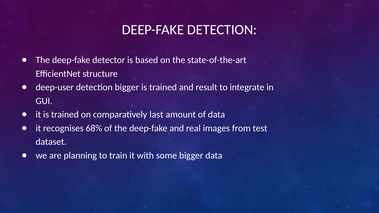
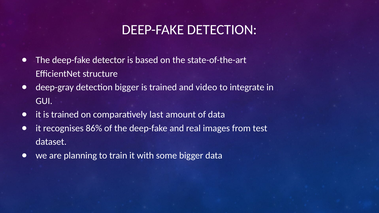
deep-user: deep-user -> deep-gray
result: result -> video
68%: 68% -> 86%
